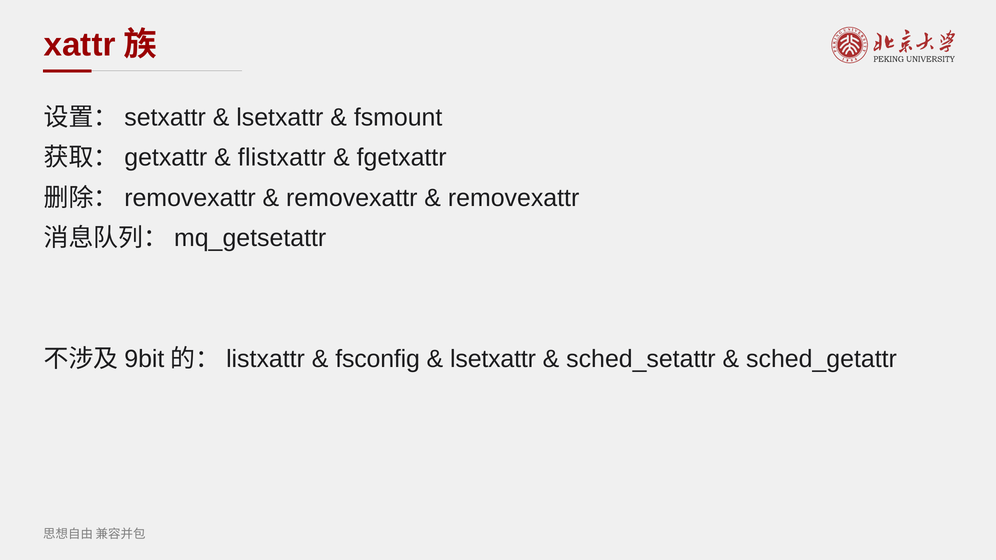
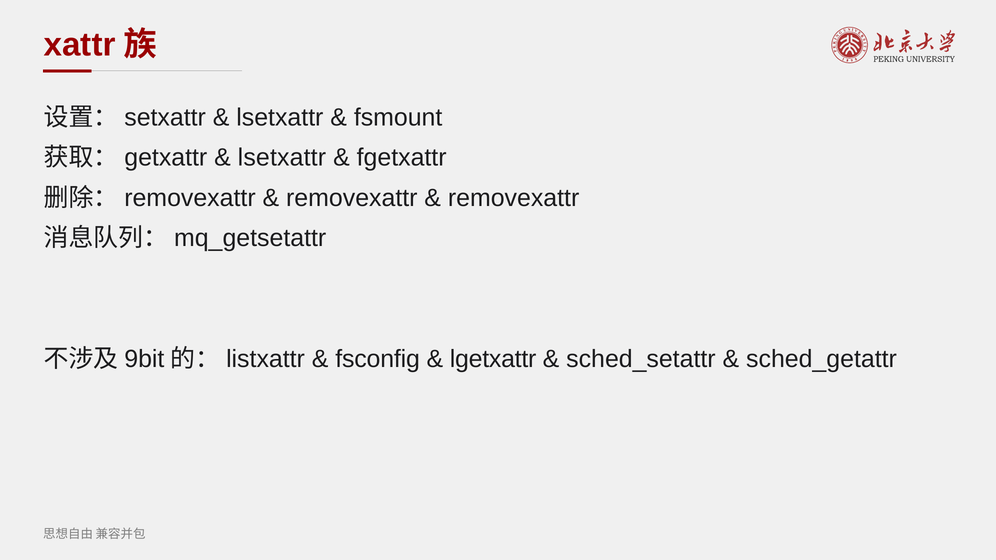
flistxattr at (282, 158): flistxattr -> lsetxattr
lsetxattr at (493, 359): lsetxattr -> lgetxattr
